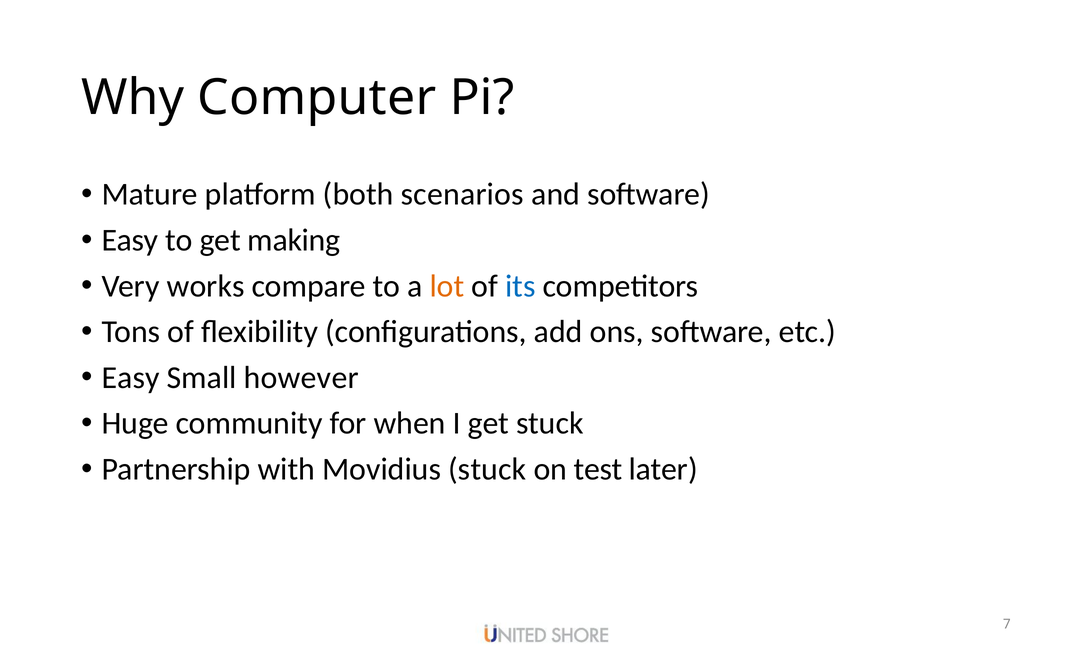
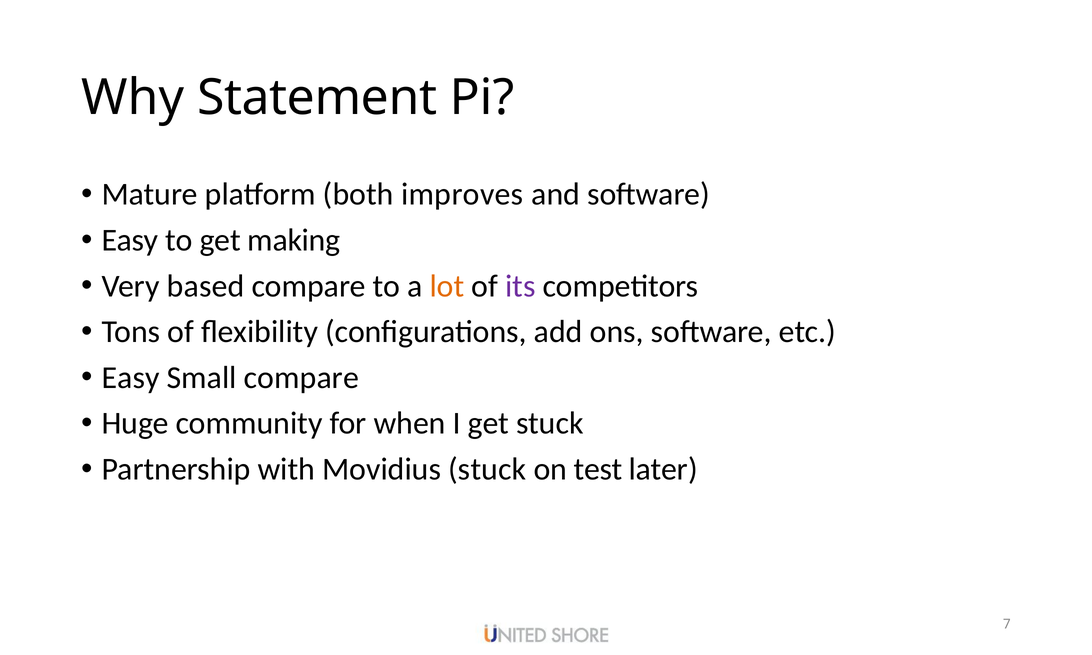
Computer: Computer -> Statement
scenarios: scenarios -> improves
works: works -> based
its colour: blue -> purple
Small however: however -> compare
